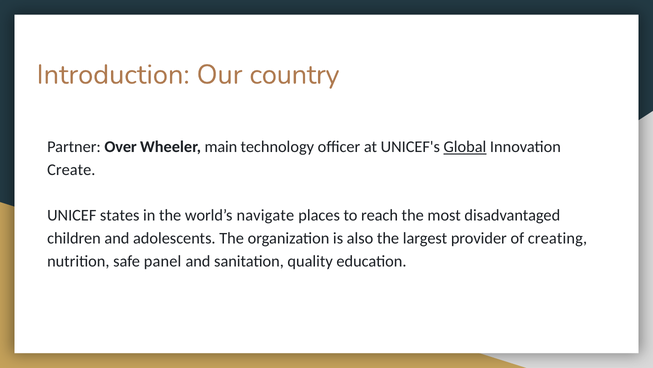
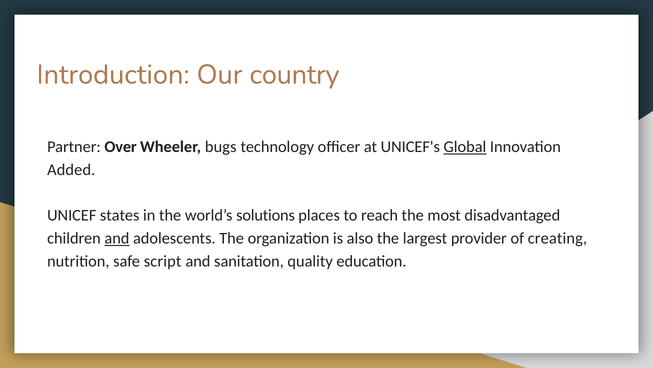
main: main -> bugs
Create: Create -> Added
navigate: navigate -> solutions
and at (117, 238) underline: none -> present
panel: panel -> script
